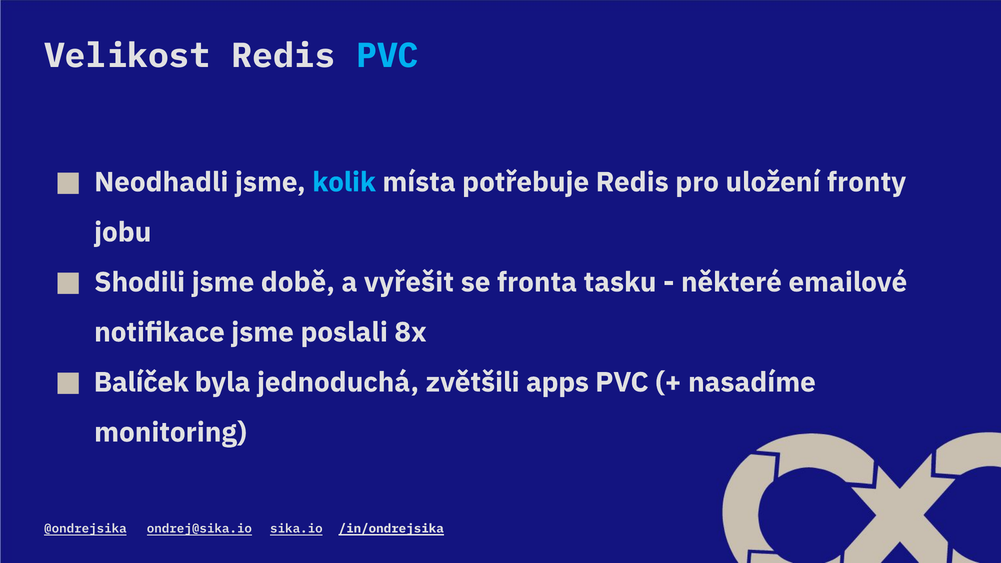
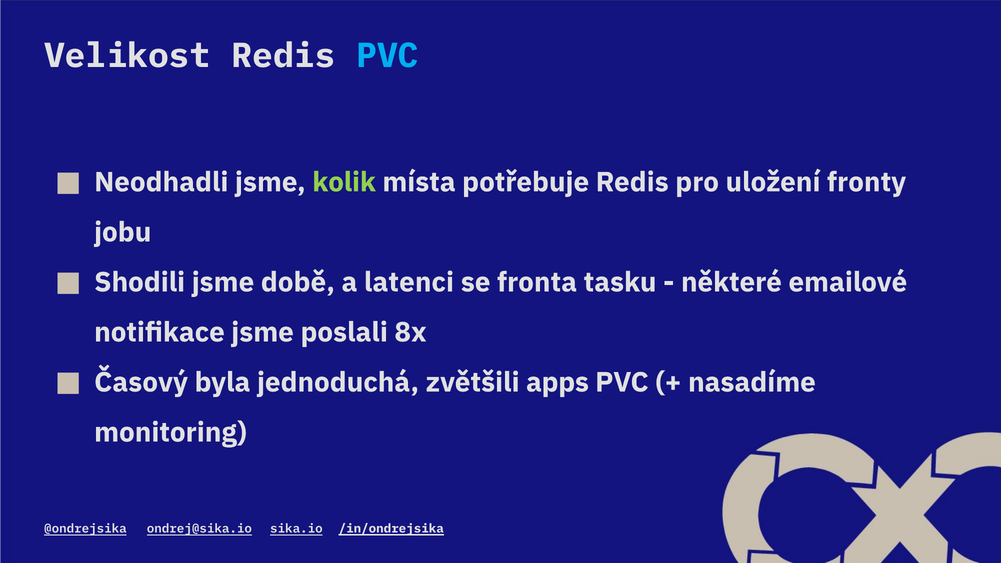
kolik colour: light blue -> light green
vyřešit: vyřešit -> latenci
Balíček: Balíček -> Časový
